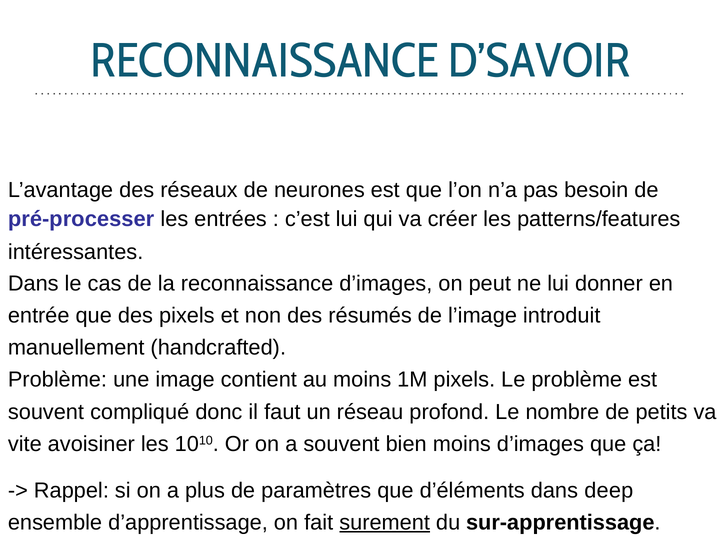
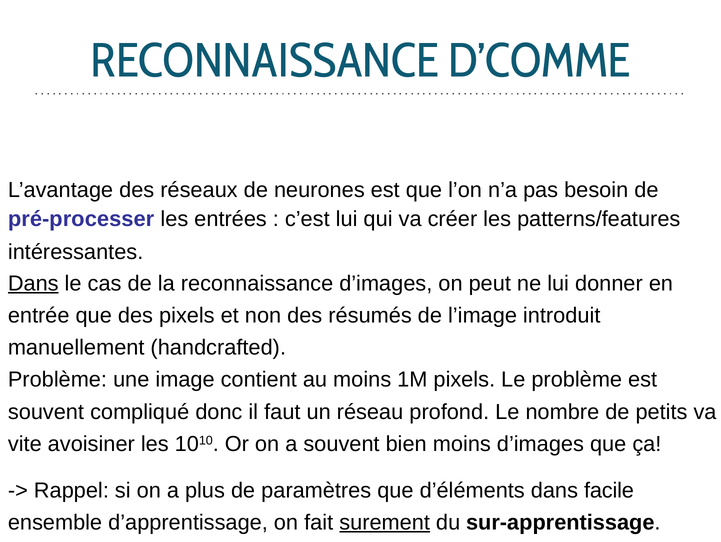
D’SAVOIR: D’SAVOIR -> D’COMME
Dans at (33, 283) underline: none -> present
deep: deep -> facile
